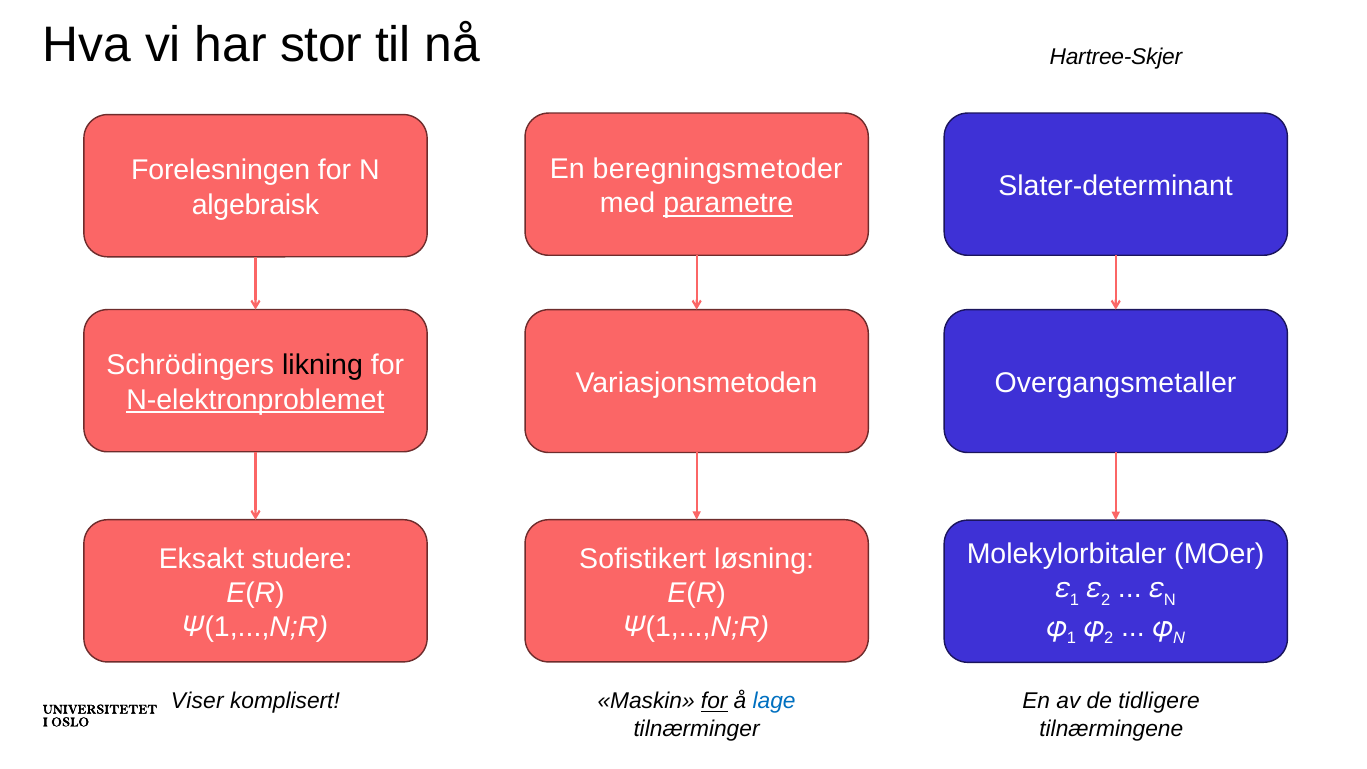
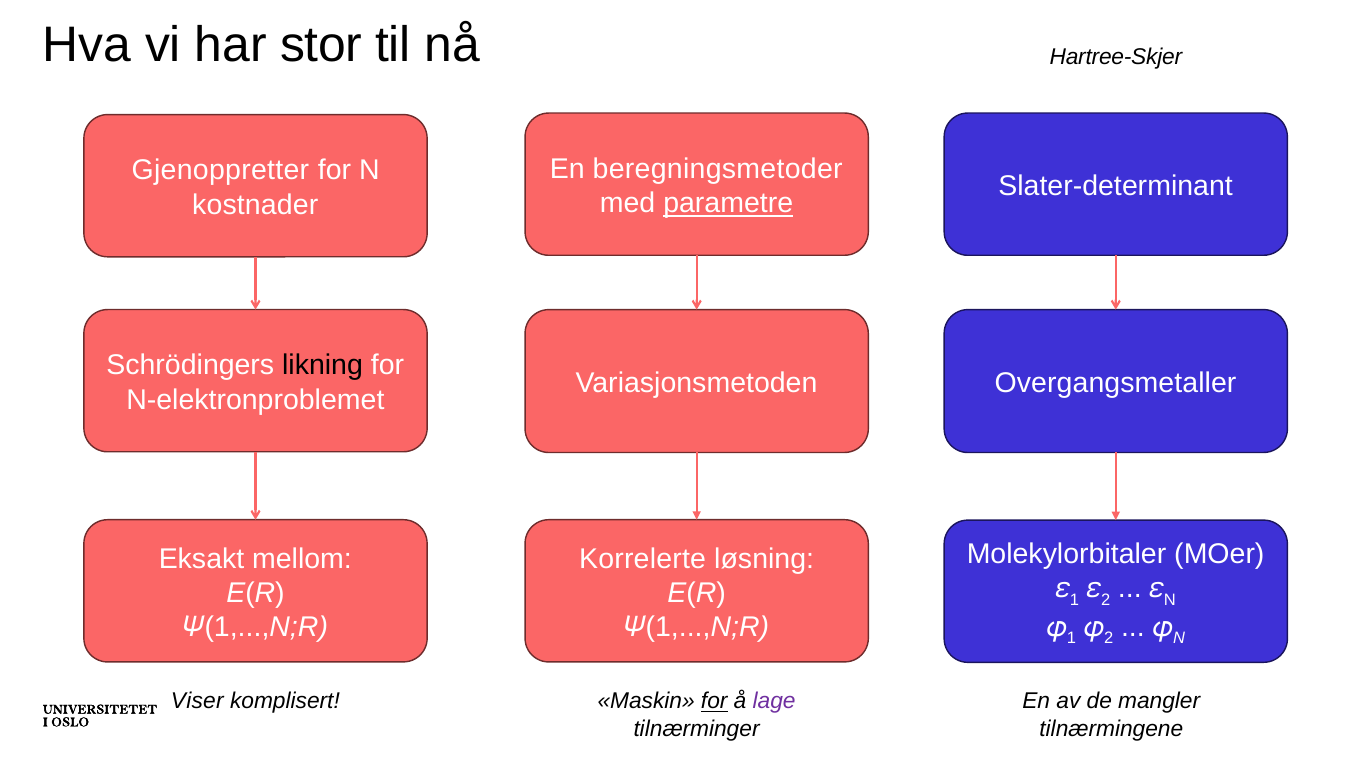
Forelesningen: Forelesningen -> Gjenoppretter
algebraisk: algebraisk -> kostnader
N-elektronproblemet underline: present -> none
studere: studere -> mellom
Sofistikert: Sofistikert -> Korrelerte
lage colour: blue -> purple
tidligere: tidligere -> mangler
